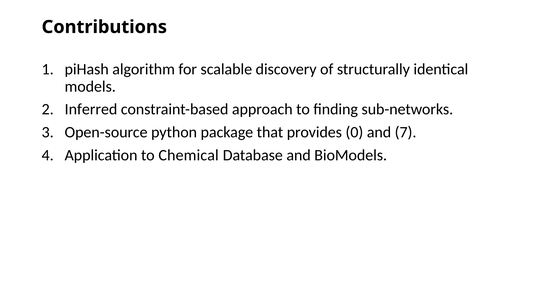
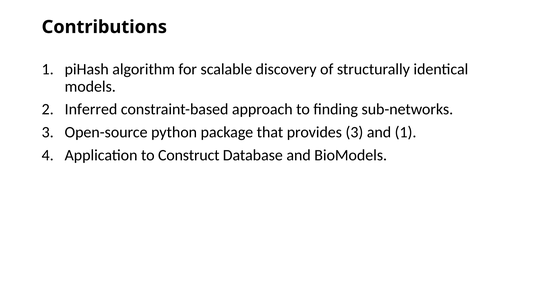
provides 0: 0 -> 3
and 7: 7 -> 1
Chemical: Chemical -> Construct
